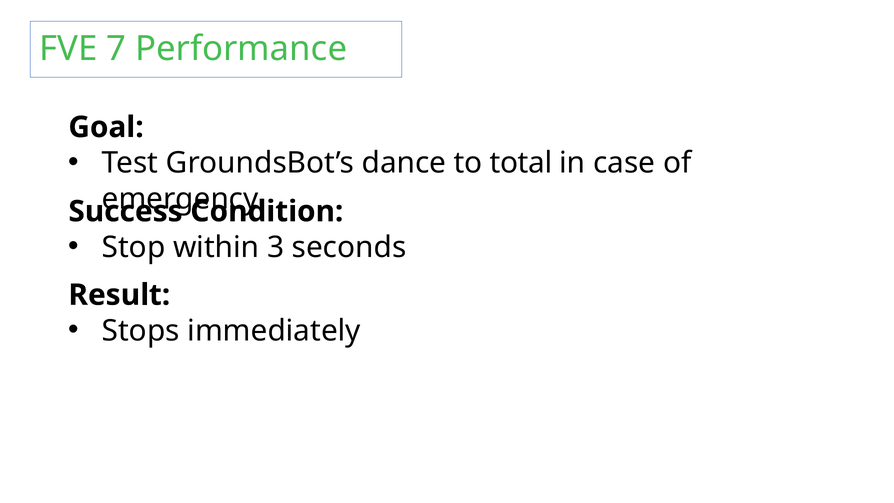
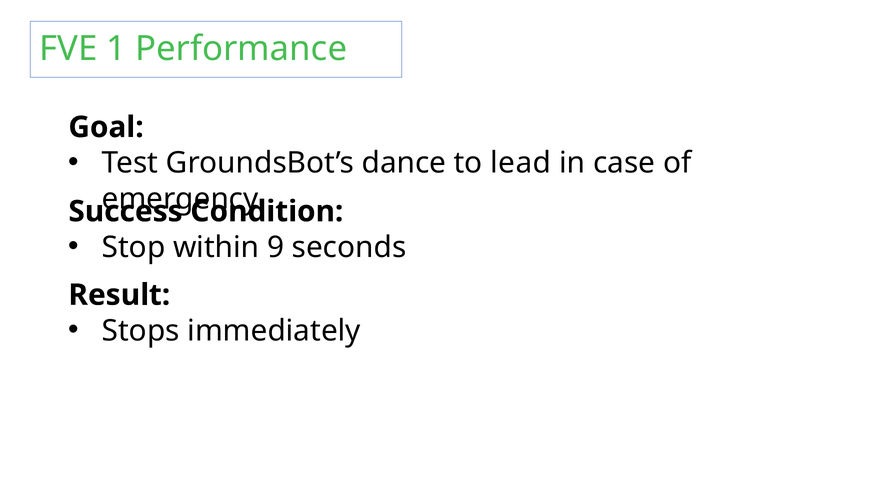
7: 7 -> 1
total: total -> lead
3: 3 -> 9
